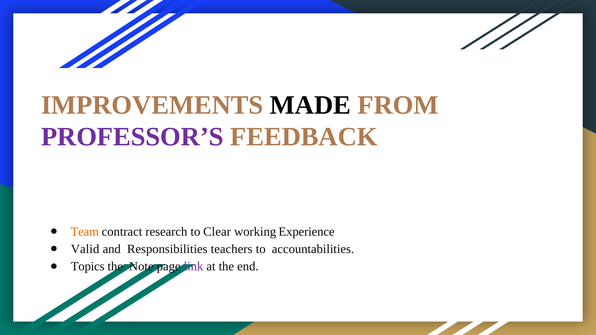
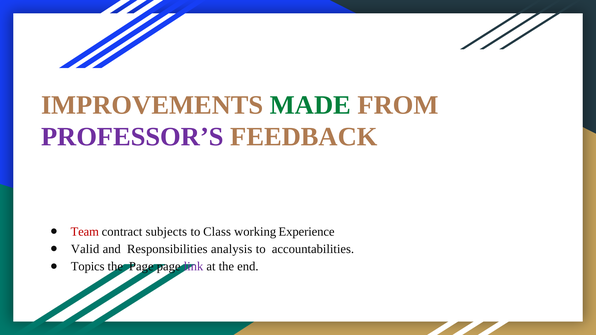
MADE colour: black -> green
Team colour: orange -> red
research: research -> subjects
Clear: Clear -> Class
teachers: teachers -> analysis
the Note: Note -> Page
